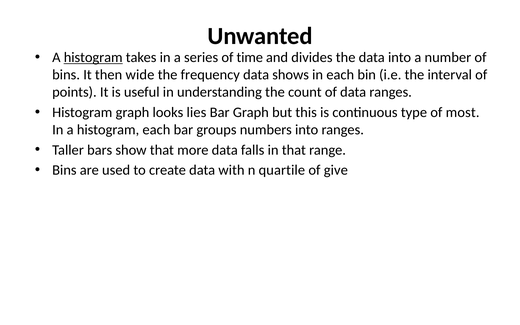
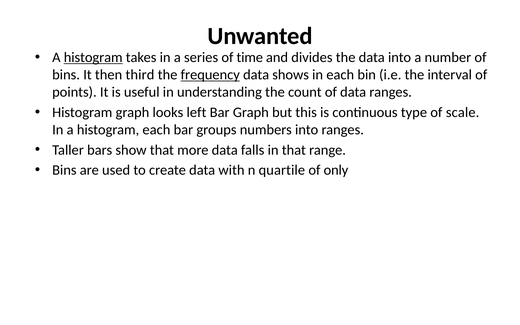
wide: wide -> third
frequency underline: none -> present
lies: lies -> left
most: most -> scale
give: give -> only
